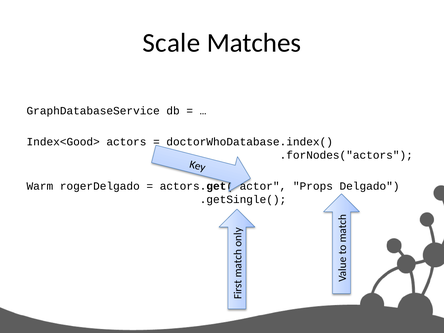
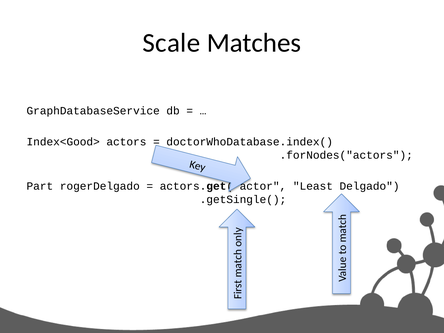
Warm: Warm -> Part
Props: Props -> Least
